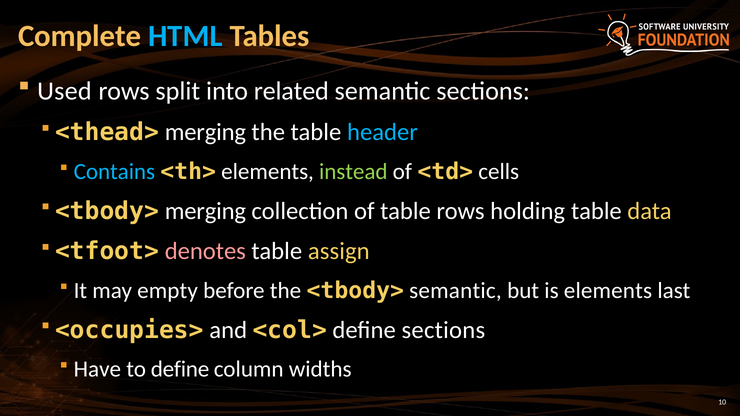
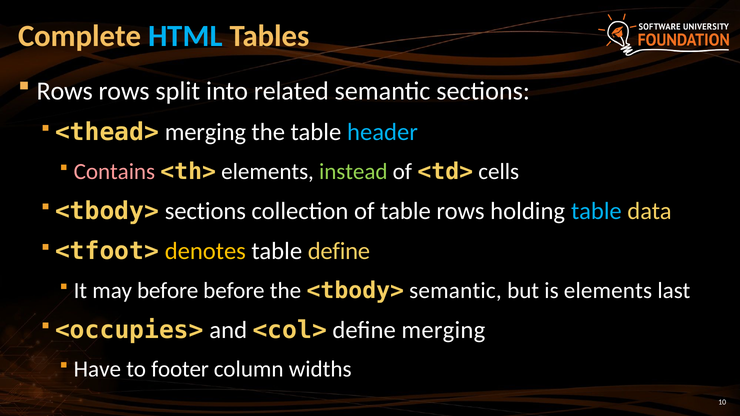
Used at (64, 91): Used -> Rows
Contains colour: light blue -> pink
<tbody> merging: merging -> sections
table at (596, 211) colour: white -> light blue
denotes colour: pink -> yellow
table assign: assign -> define
may empty: empty -> before
define sections: sections -> merging
to define: define -> footer
